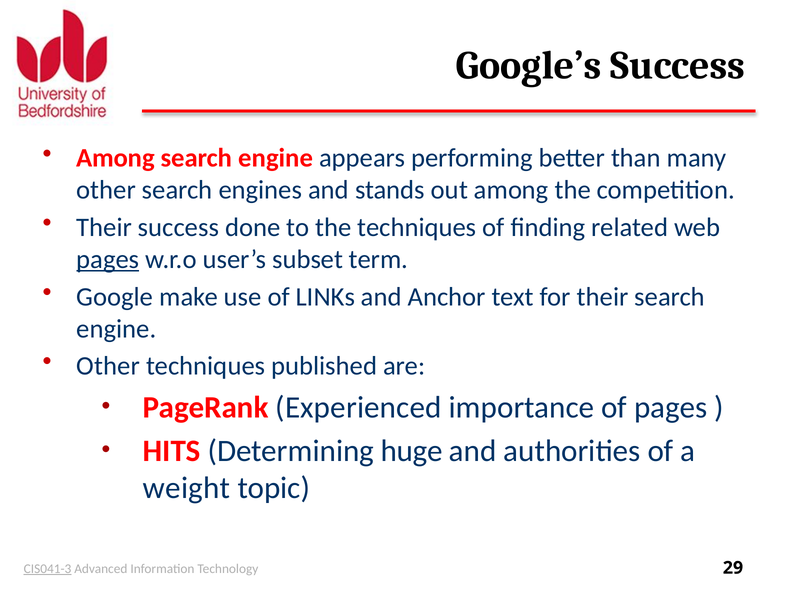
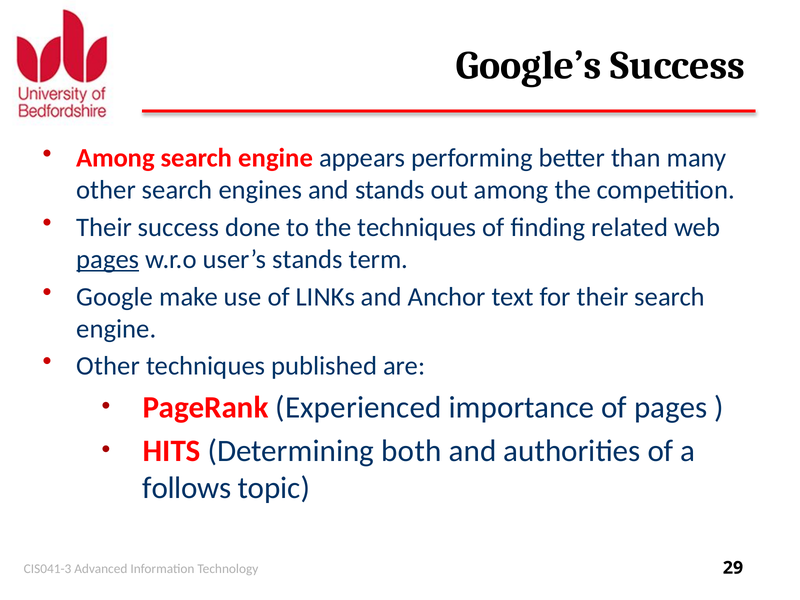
user’s subset: subset -> stands
huge: huge -> both
weight: weight -> follows
CIS041-3 underline: present -> none
